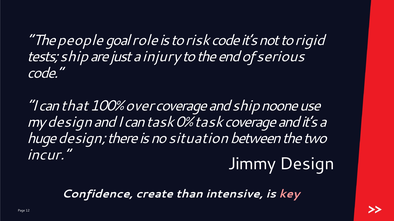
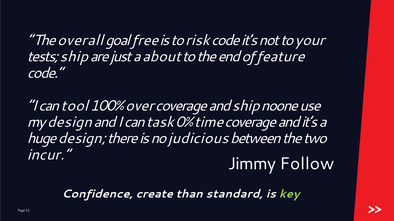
people: people -> overall
role: role -> free
rigid: rigid -> your
injury: injury -> about
serious: serious -> feature
that: that -> tool
0% task: task -> time
situation: situation -> judicious
Jimmy Design: Design -> Follow
intensive: intensive -> standard
key colour: pink -> light green
